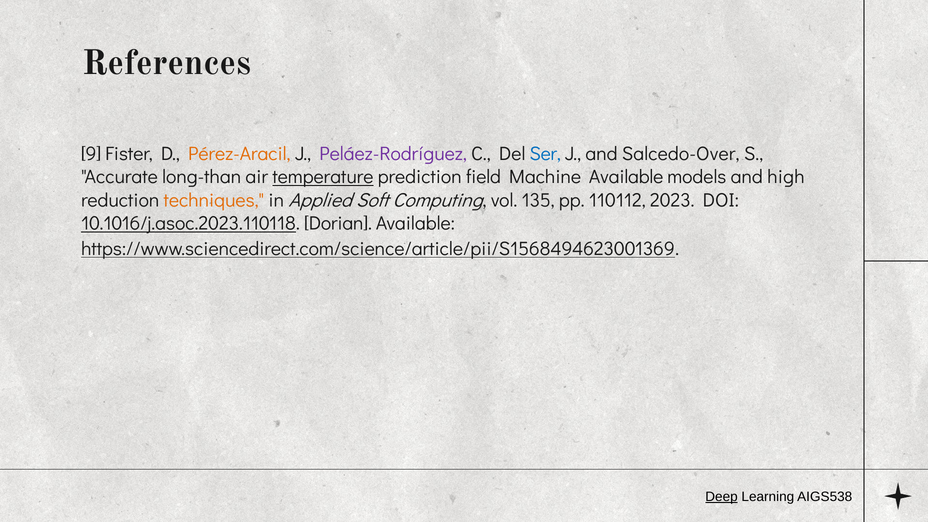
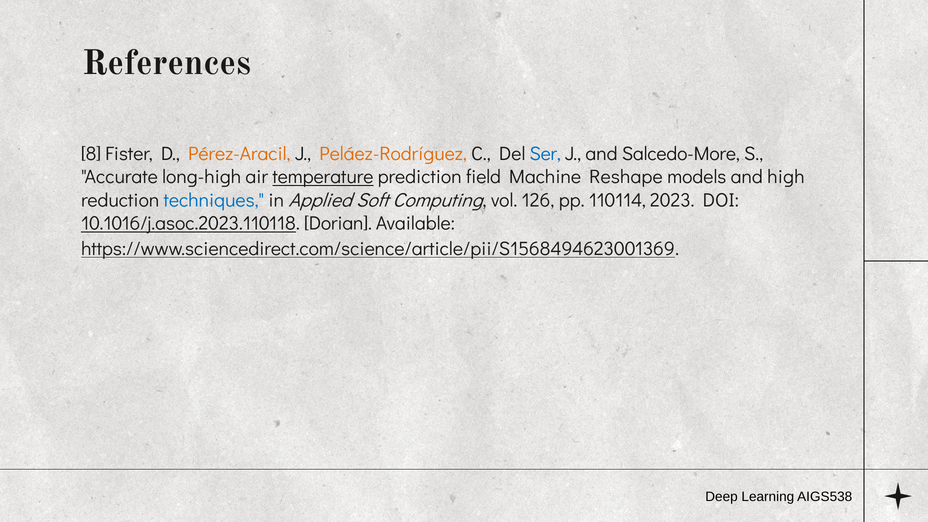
9: 9 -> 8
Peláez-Rodríguez colour: purple -> orange
Salcedo-Over: Salcedo-Over -> Salcedo-More
long-than: long-than -> long-high
Machine Available: Available -> Reshape
techniques colour: orange -> blue
135: 135 -> 126
110112: 110112 -> 110114
Deep underline: present -> none
